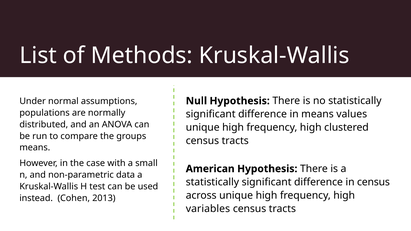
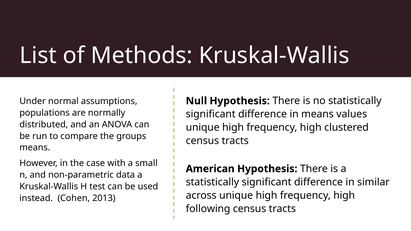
in census: census -> similar
variables: variables -> following
